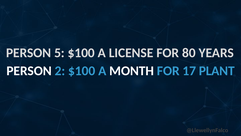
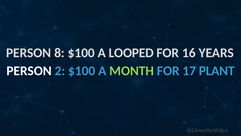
5: 5 -> 8
LICENSE: LICENSE -> LOOPED
80: 80 -> 16
MONTH colour: white -> light green
